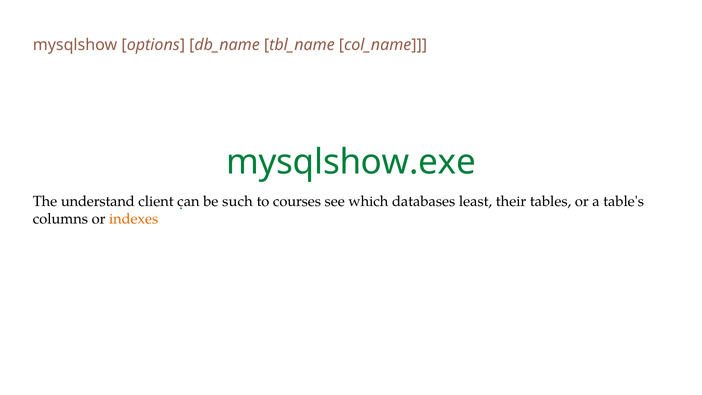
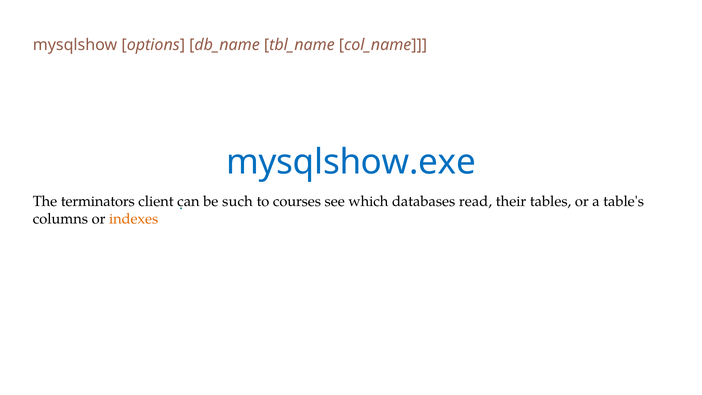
mysqlshow.exe colour: green -> blue
understand: understand -> terminators
least: least -> read
